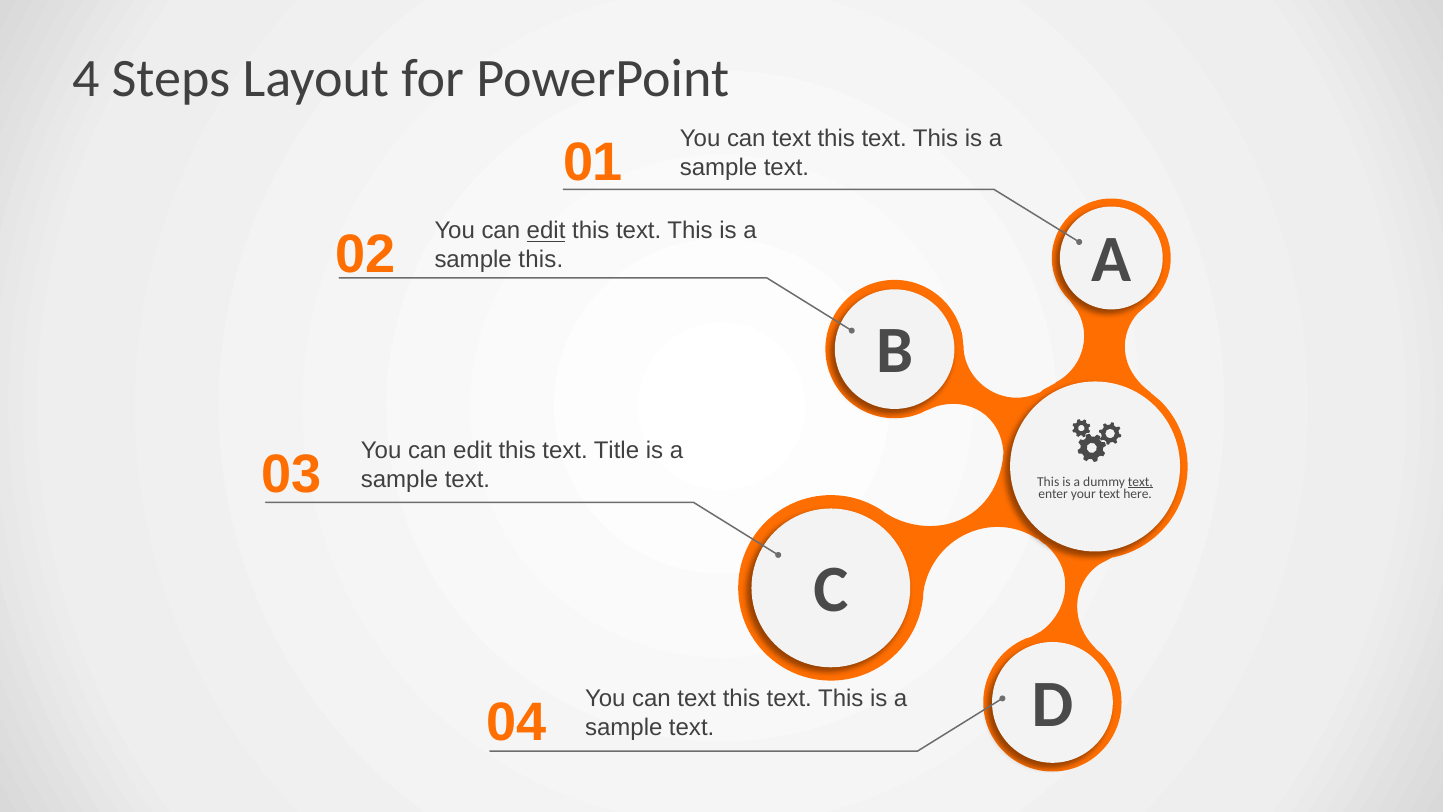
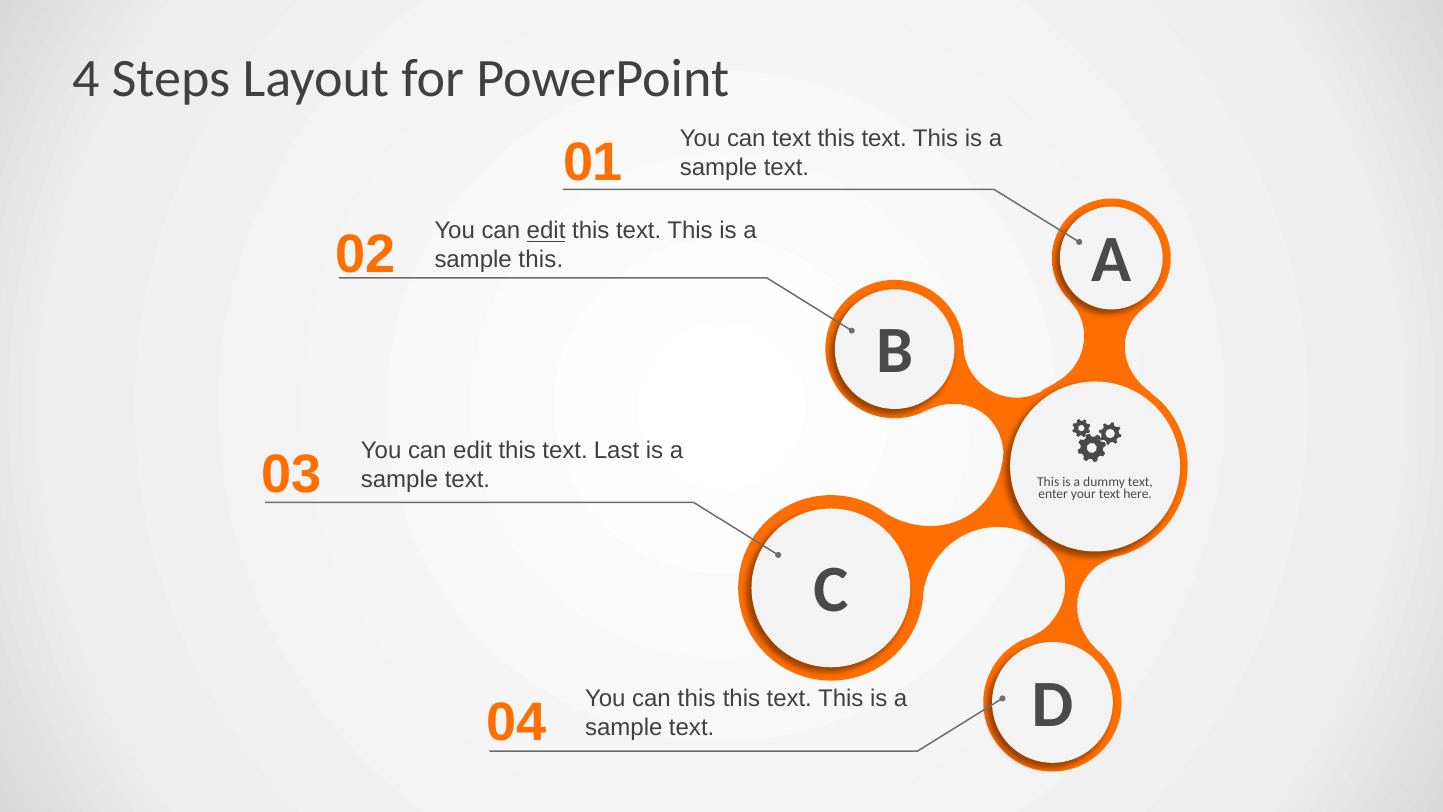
Title: Title -> Last
text at (1140, 482) underline: present -> none
text at (697, 699): text -> this
